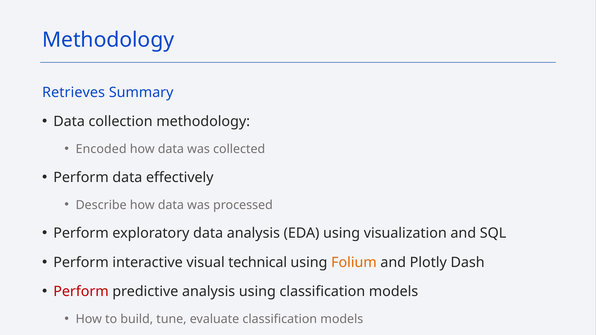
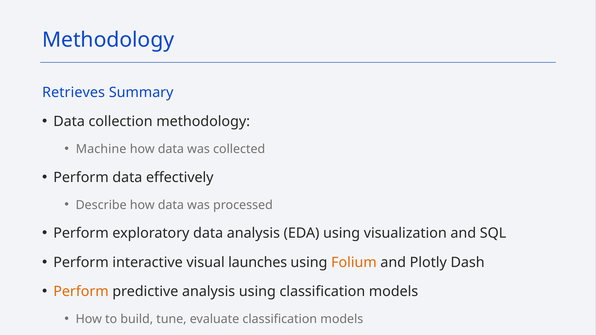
Encoded: Encoded -> Machine
technical: technical -> launches
Perform at (81, 292) colour: red -> orange
